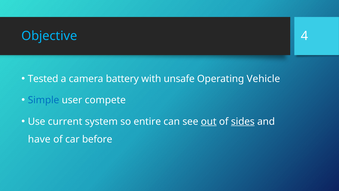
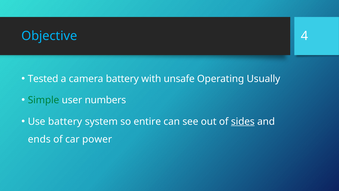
Vehicle: Vehicle -> Usually
Simple colour: blue -> green
compete: compete -> numbers
Use current: current -> battery
out underline: present -> none
have: have -> ends
before: before -> power
